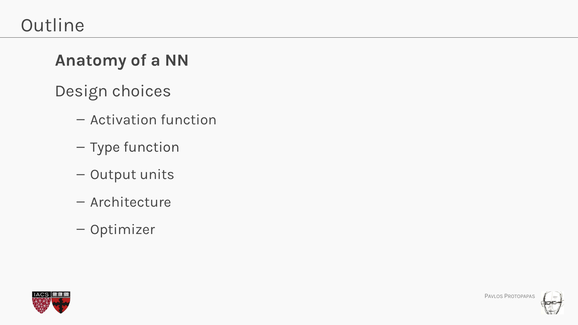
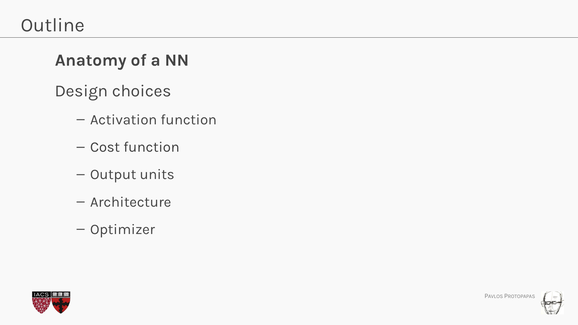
Type: Type -> Cost
